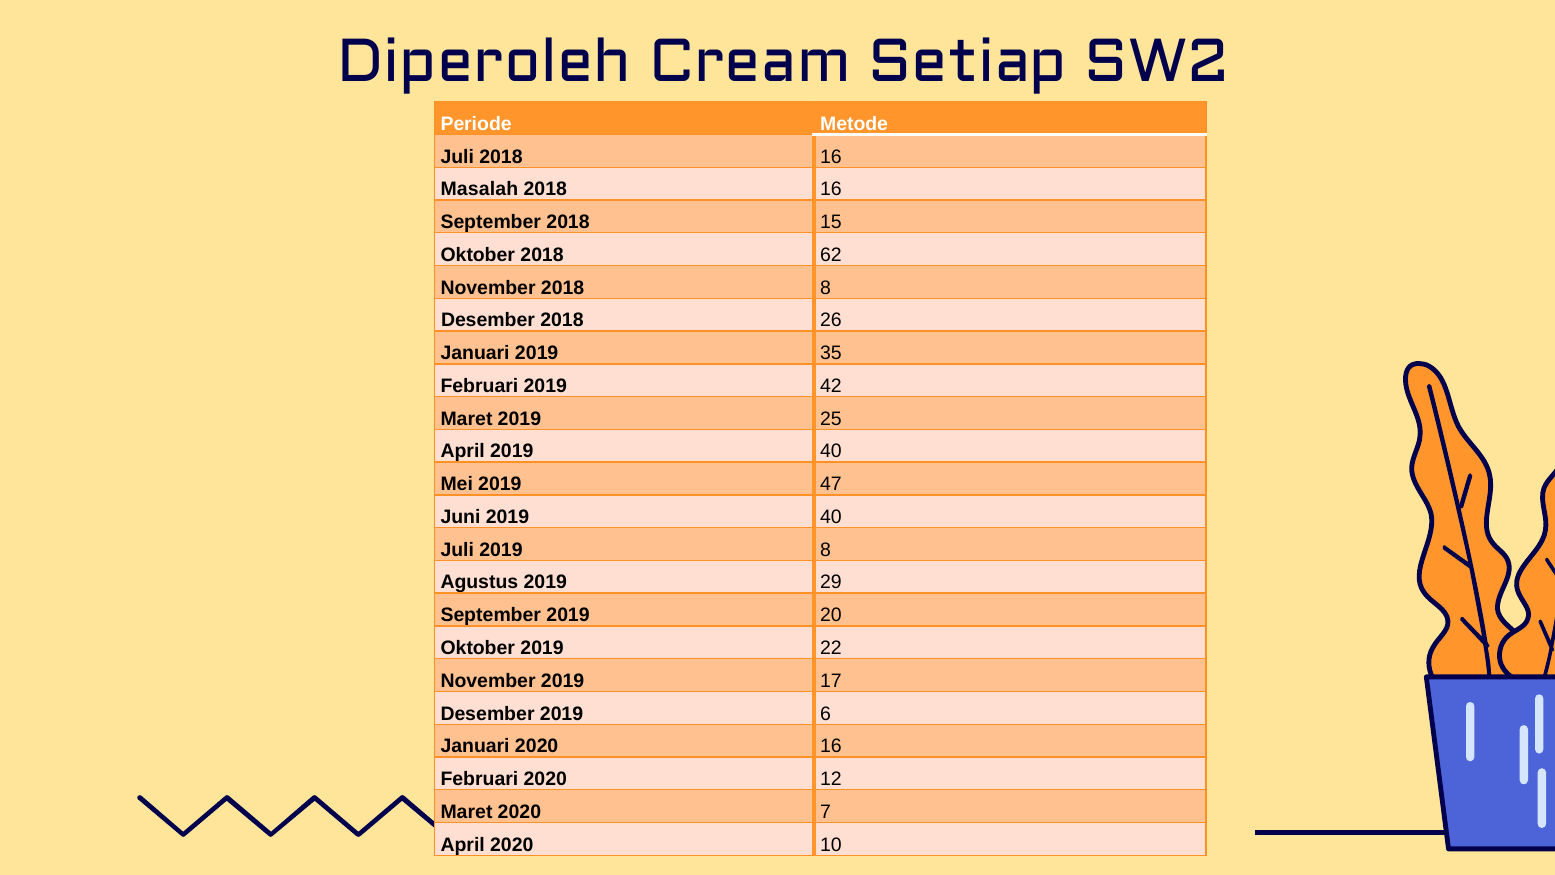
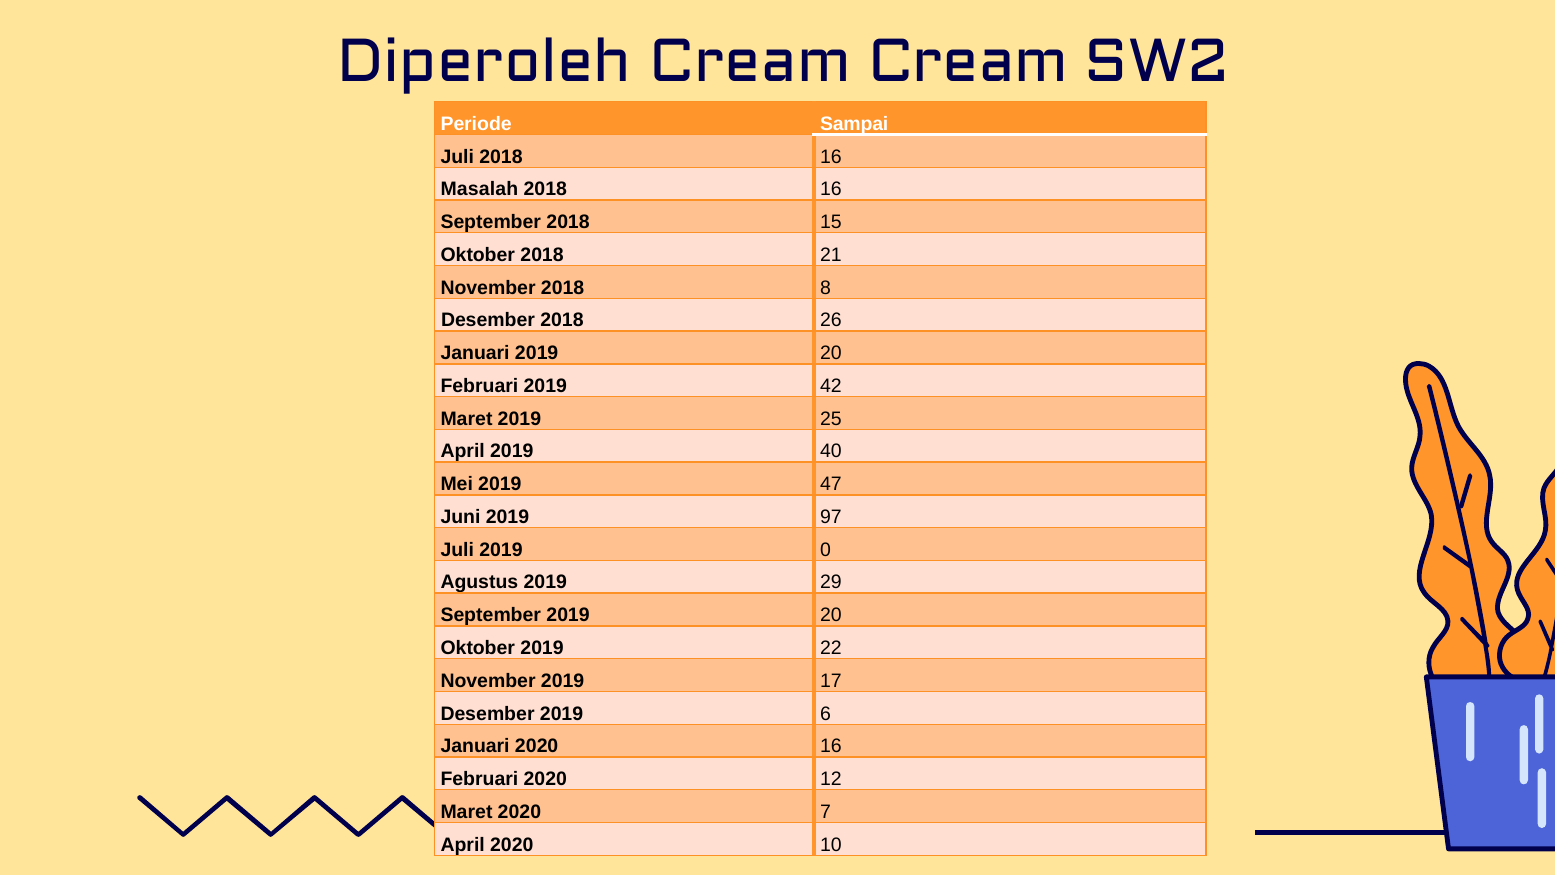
Cream Setiap: Setiap -> Cream
Metode: Metode -> Sampai
62: 62 -> 21
Januari 2019 35: 35 -> 20
Juni 2019 40: 40 -> 97
2019 8: 8 -> 0
